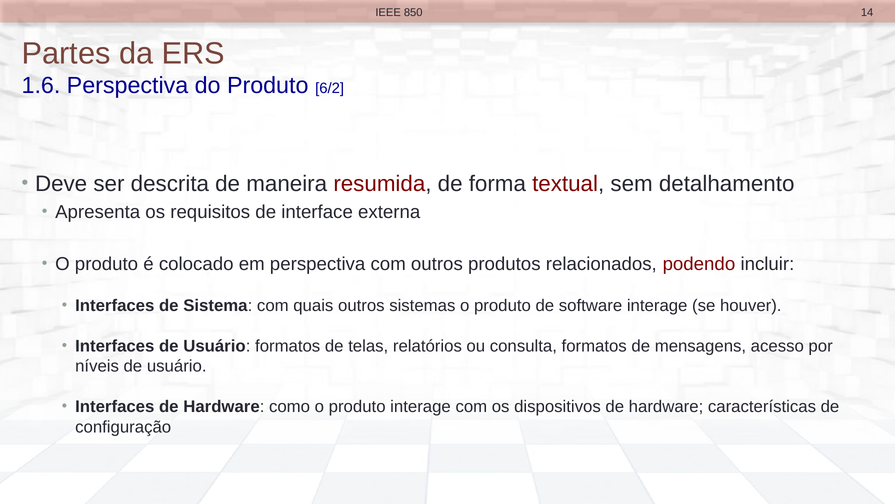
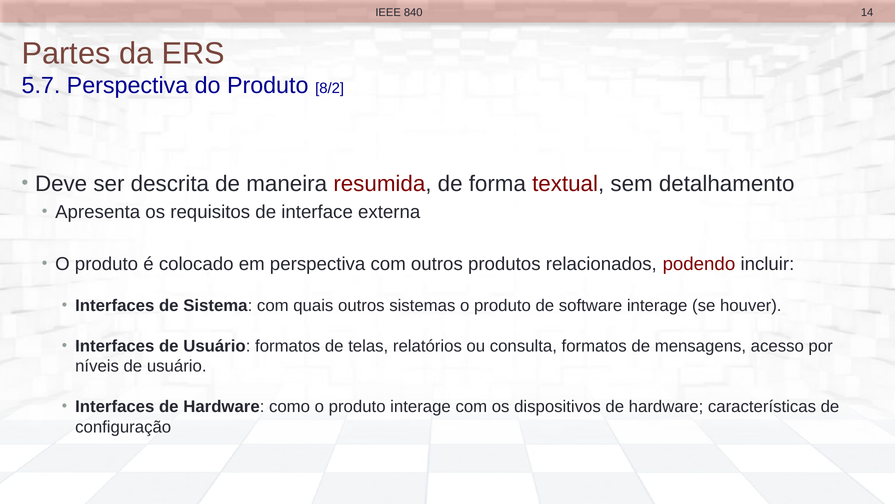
850: 850 -> 840
1.6: 1.6 -> 5.7
6/2: 6/2 -> 8/2
